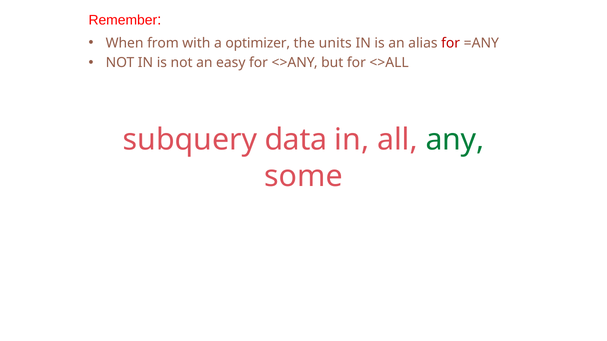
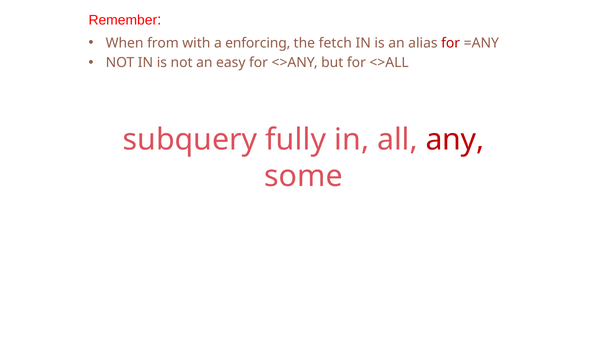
optimizer: optimizer -> enforcing
units: units -> fetch
data: data -> fully
any colour: green -> red
